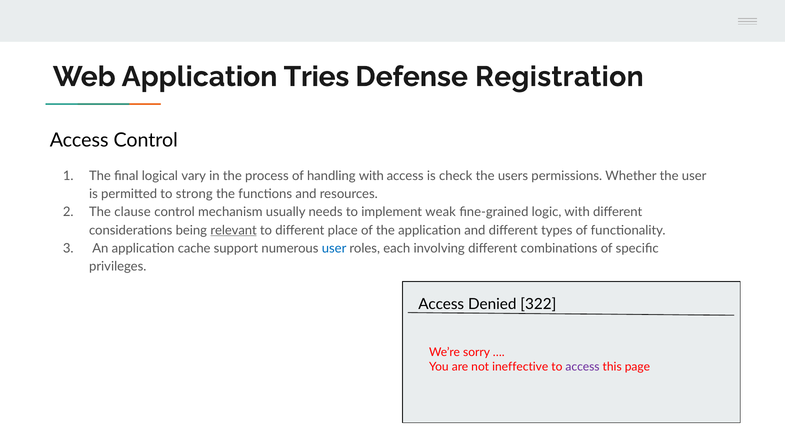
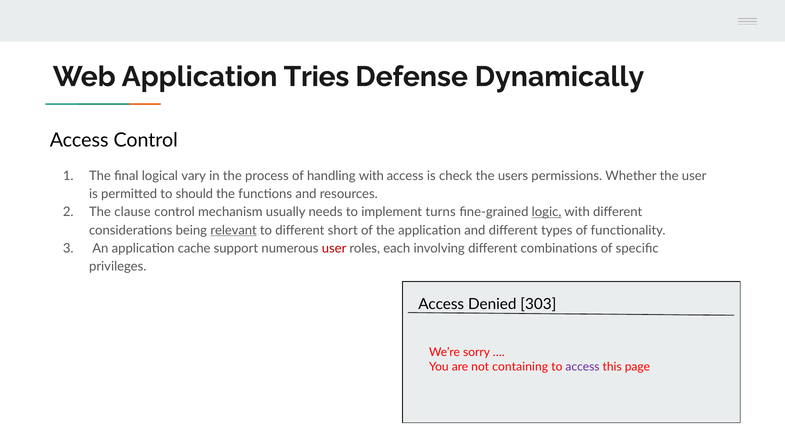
Registration: Registration -> Dynamically
strong: strong -> should
weak: weak -> turns
logic underline: none -> present
place: place -> short
user at (334, 249) colour: blue -> red
322: 322 -> 303
ineffective: ineffective -> containing
